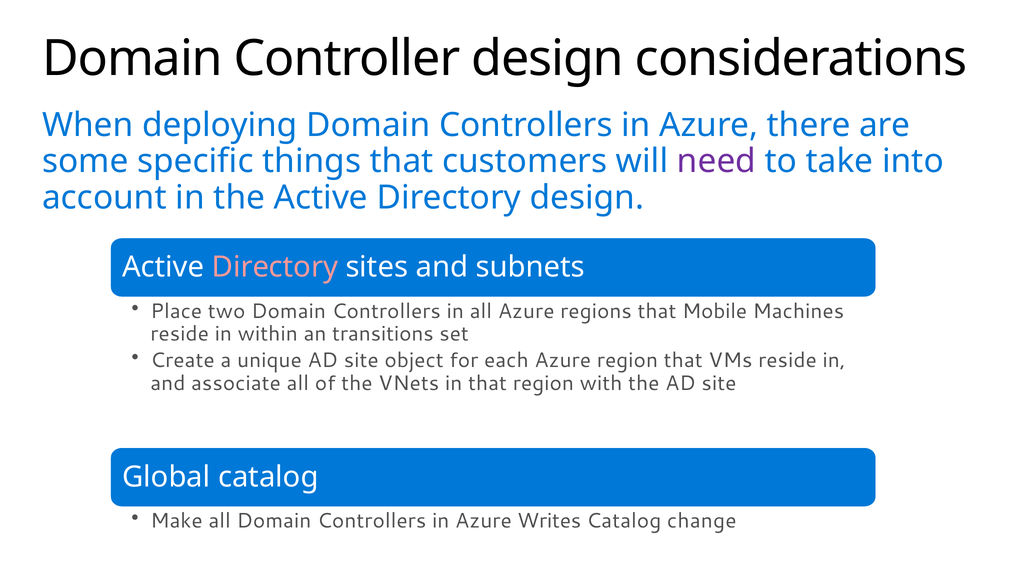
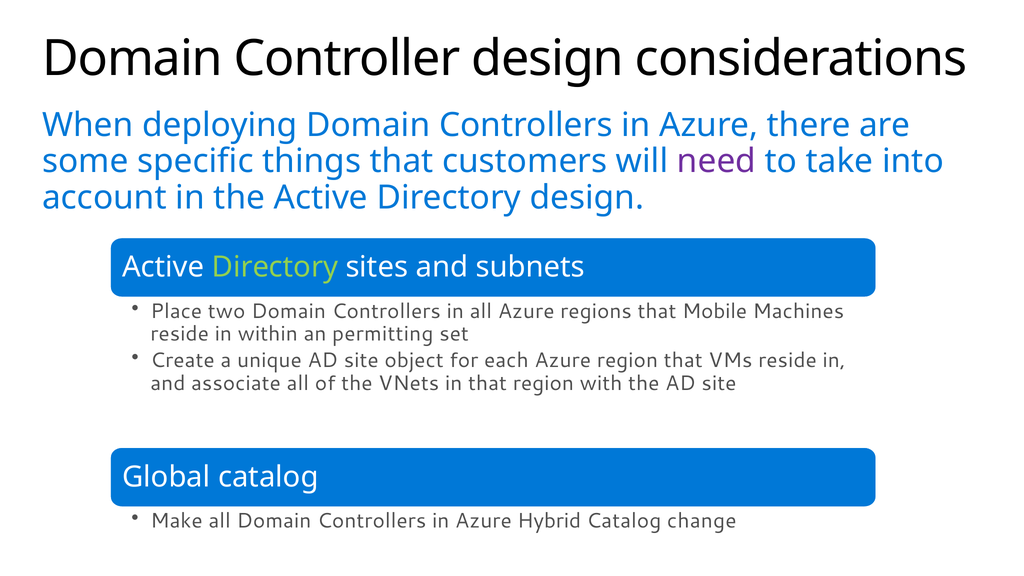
Directory at (275, 267) colour: pink -> light green
transitions: transitions -> permitting
Writes: Writes -> Hybrid
